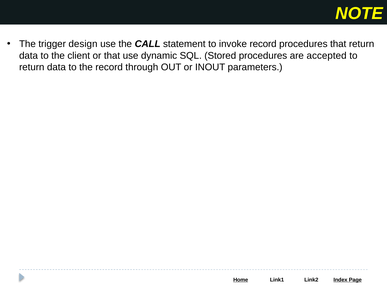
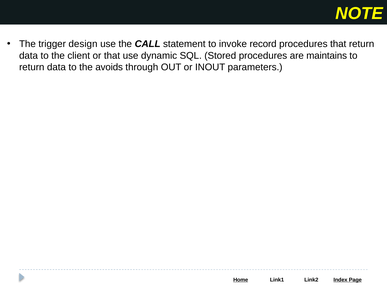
accepted: accepted -> maintains
the record: record -> avoids
